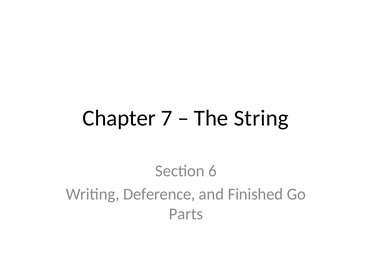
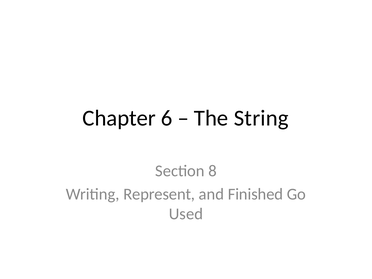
7: 7 -> 6
6: 6 -> 8
Deference: Deference -> Represent
Parts: Parts -> Used
